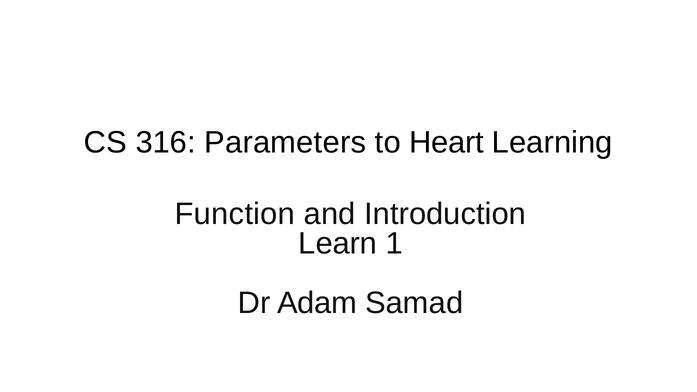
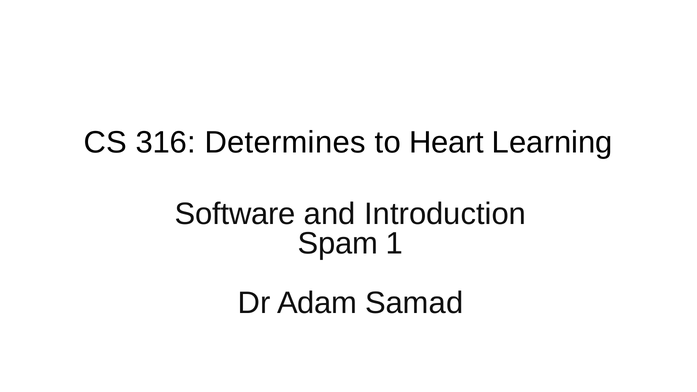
Parameters: Parameters -> Determines
Function: Function -> Software
Learn: Learn -> Spam
